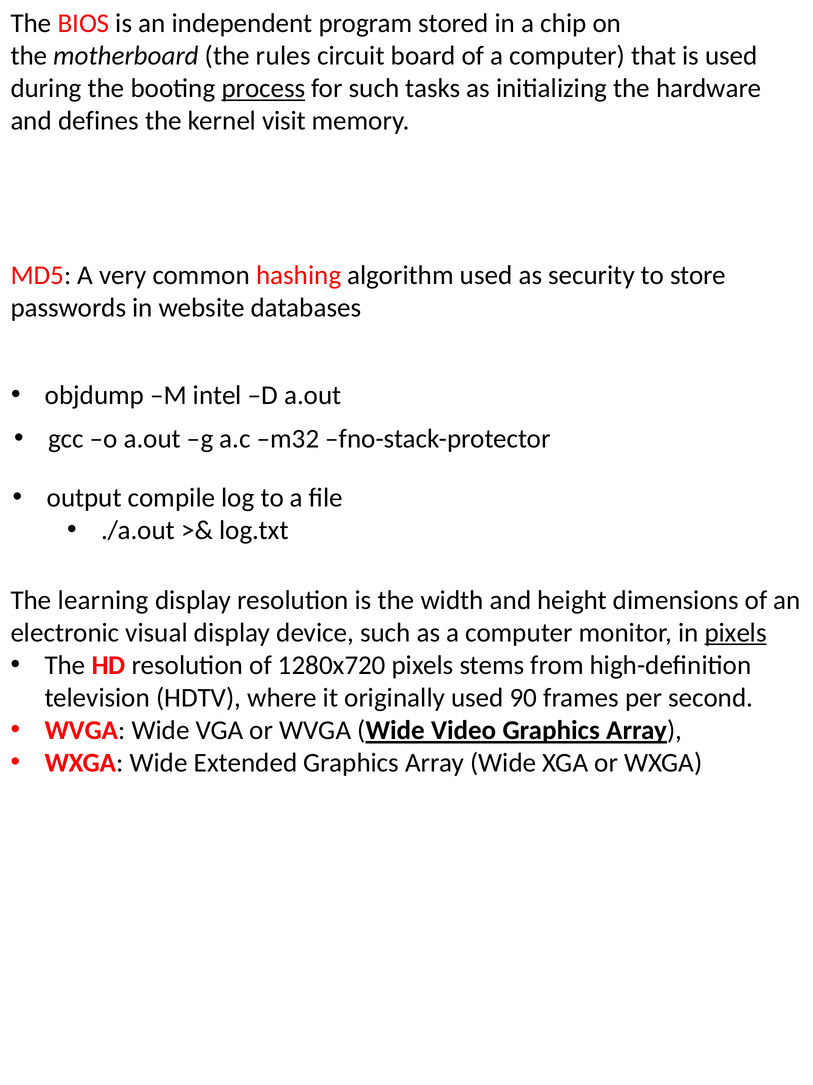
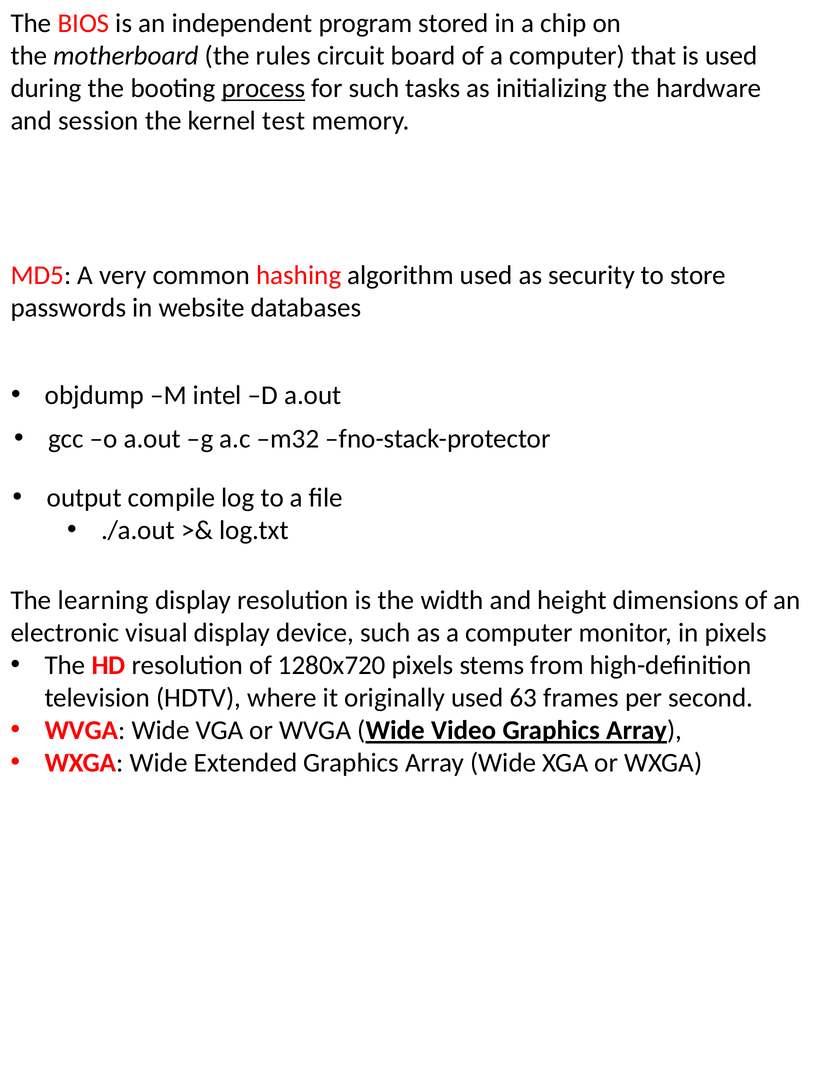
defines: defines -> session
visit: visit -> test
pixels at (736, 632) underline: present -> none
90: 90 -> 63
